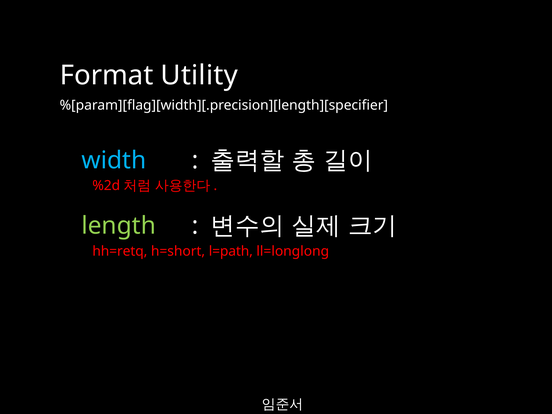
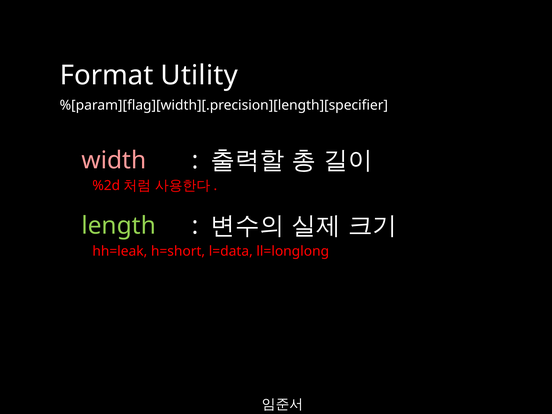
width colour: light blue -> pink
hh=retq: hh=retq -> hh=leak
l=path: l=path -> l=data
